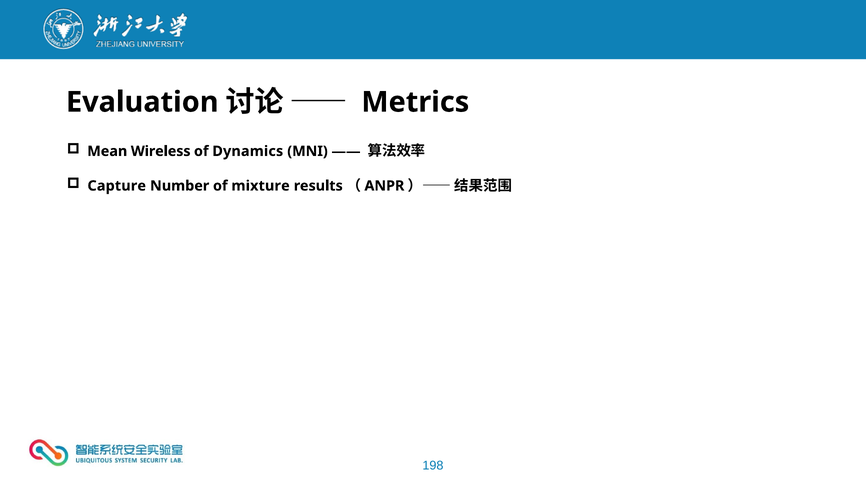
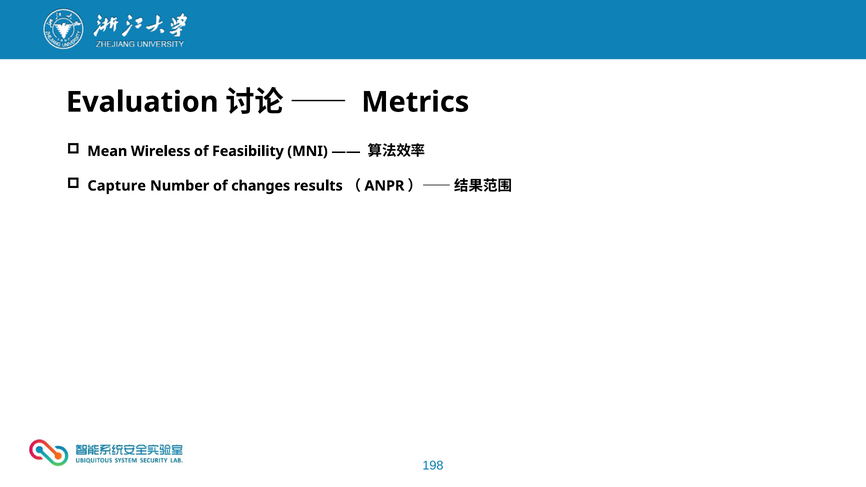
Dynamics: Dynamics -> Feasibility
mixture: mixture -> changes
